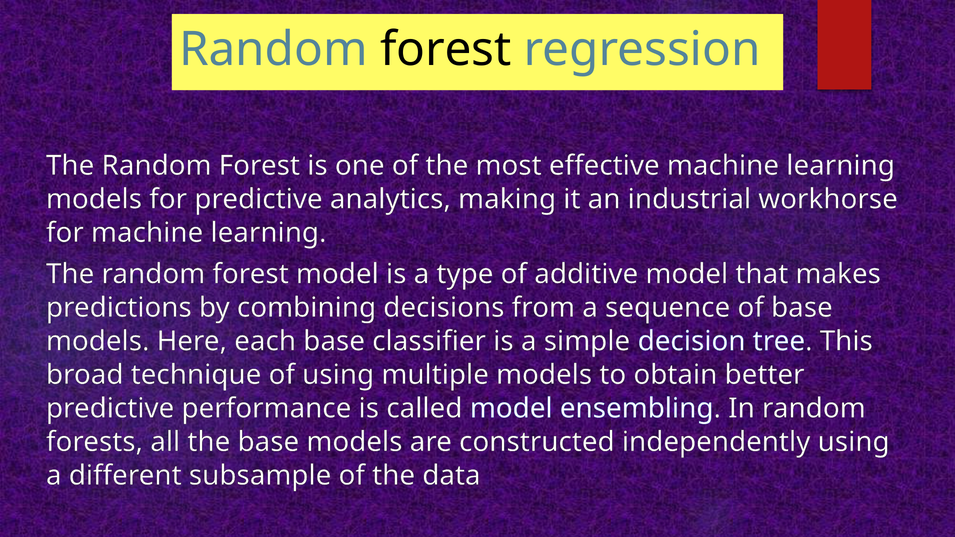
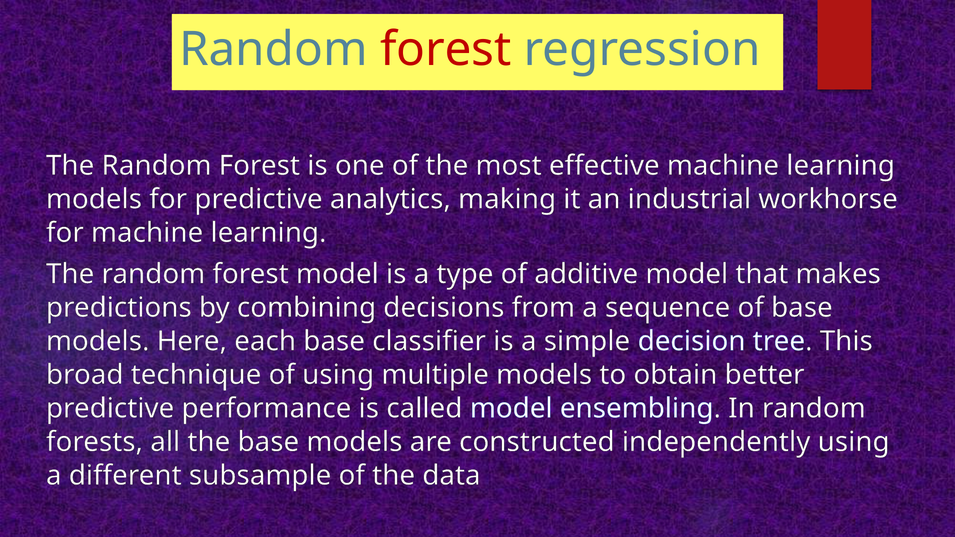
forest at (446, 50) colour: black -> red
